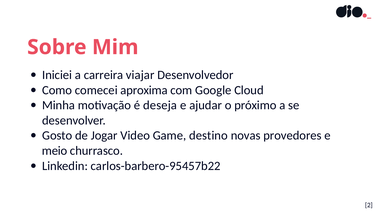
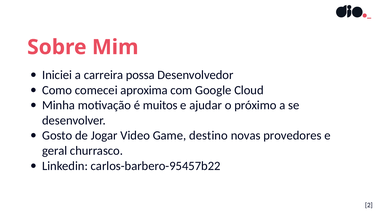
viajar: viajar -> possa
deseja: deseja -> muitos
meio: meio -> geral
